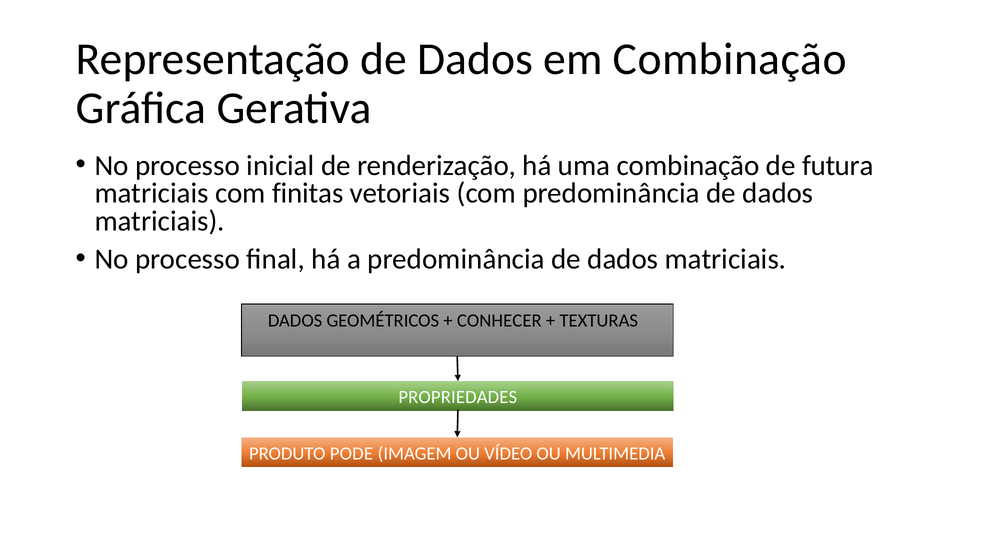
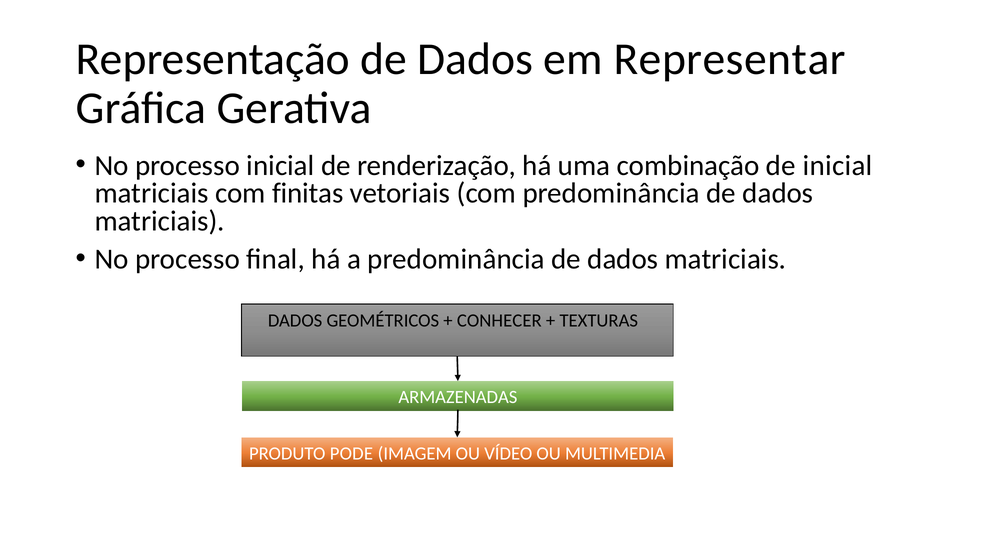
em Combinação: Combinação -> Representar
de futura: futura -> inicial
PROPRIEDADES: PROPRIEDADES -> ARMAZENADAS
